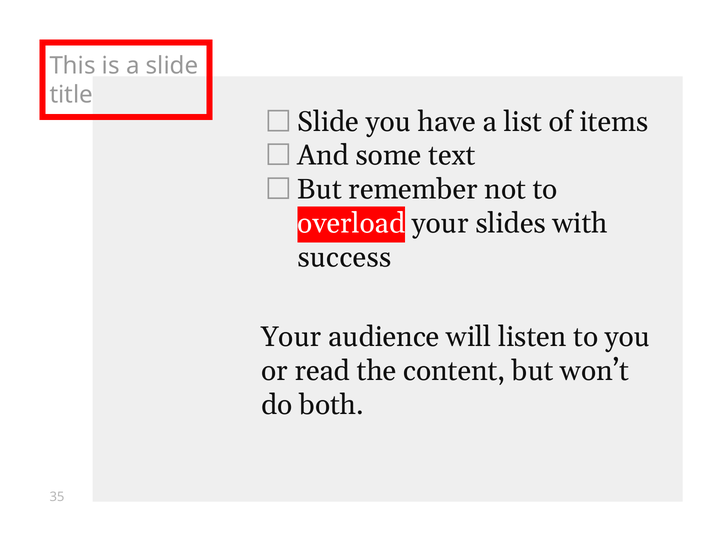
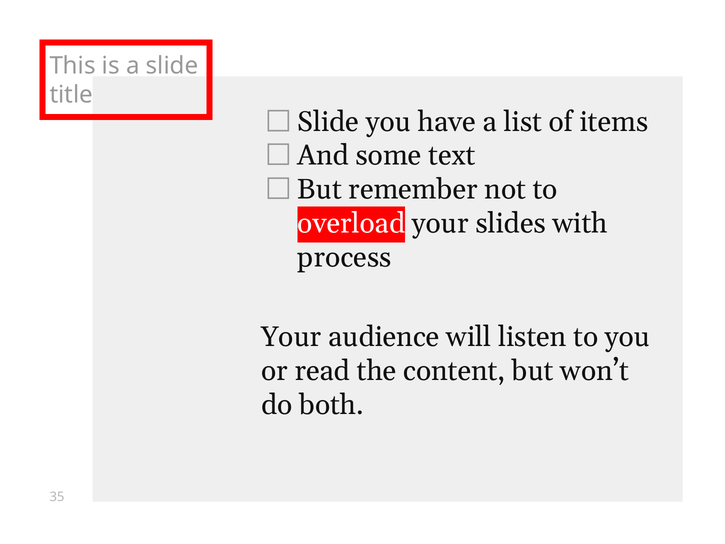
success: success -> process
